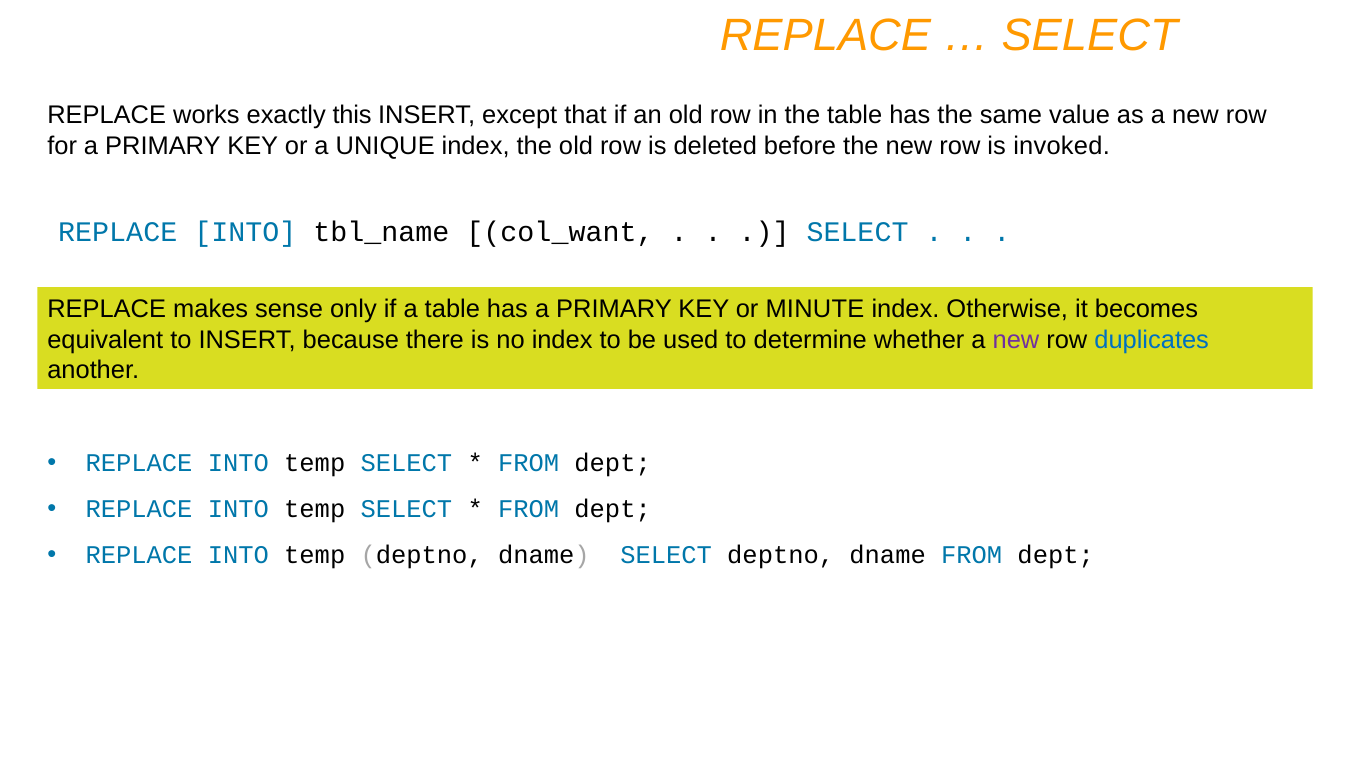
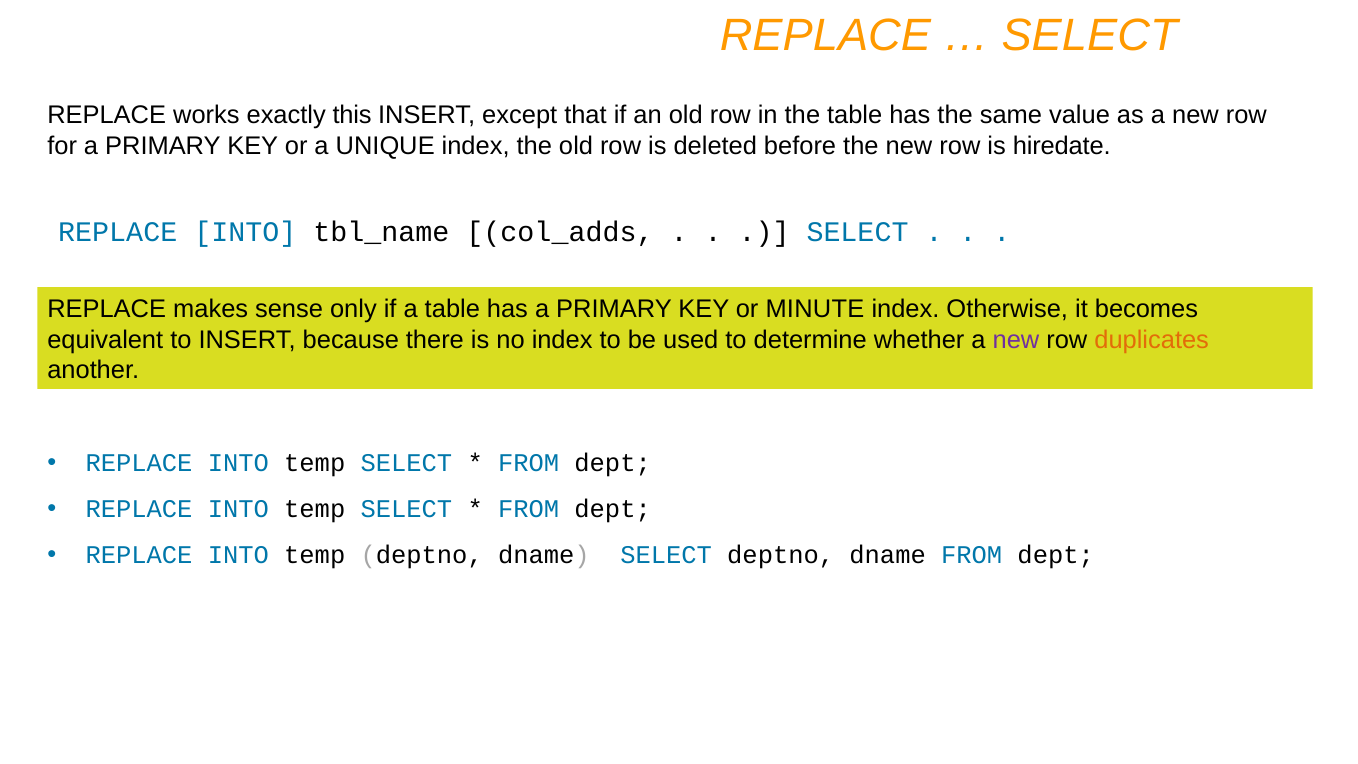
invoked: invoked -> hiredate
col_want: col_want -> col_adds
duplicates colour: blue -> orange
